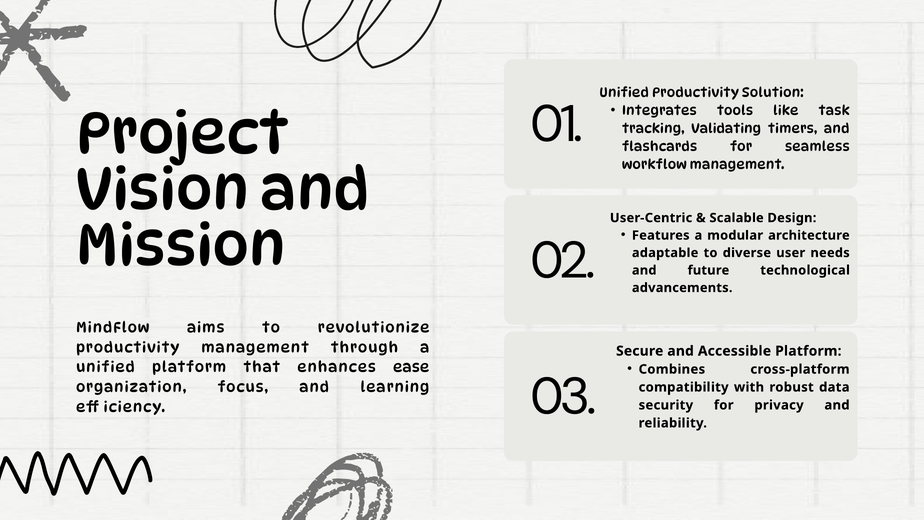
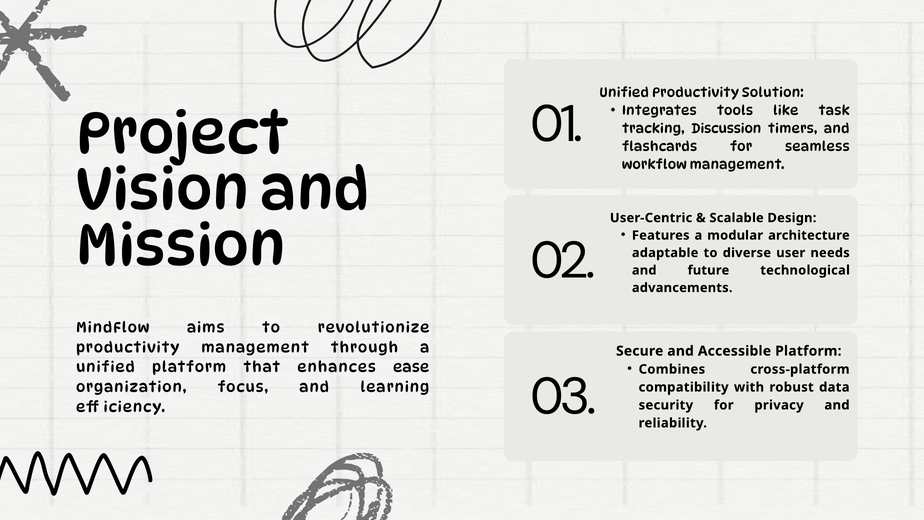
Validating: Validating -> Discussion
